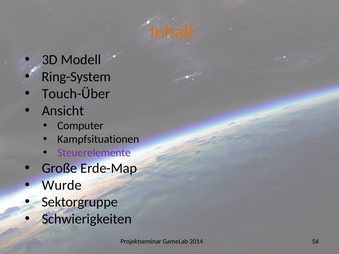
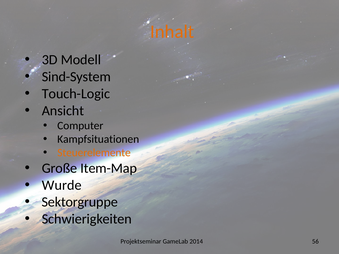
Ring-System: Ring-System -> Sind-System
Touch-Über: Touch-Über -> Touch-Logic
Steuerelemente colour: purple -> orange
Erde-Map: Erde-Map -> Item-Map
